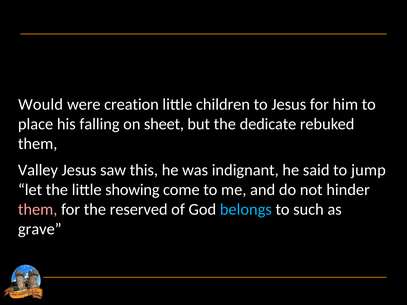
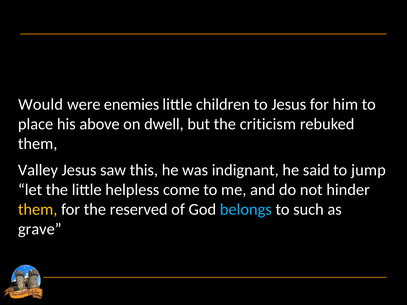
creation: creation -> enemies
falling: falling -> above
sheet: sheet -> dwell
dedicate: dedicate -> criticism
showing: showing -> helpless
them at (38, 210) colour: pink -> yellow
